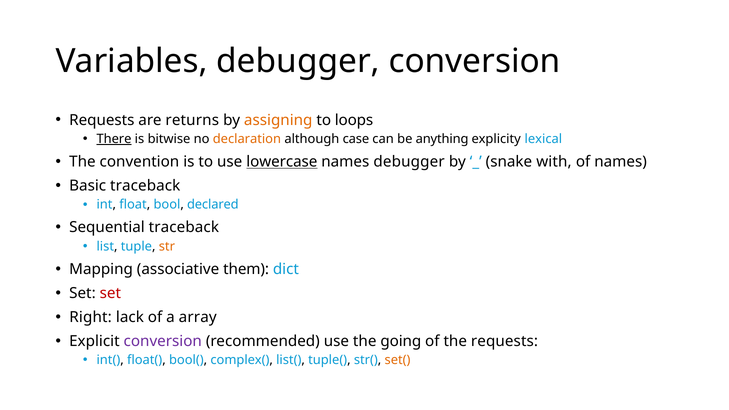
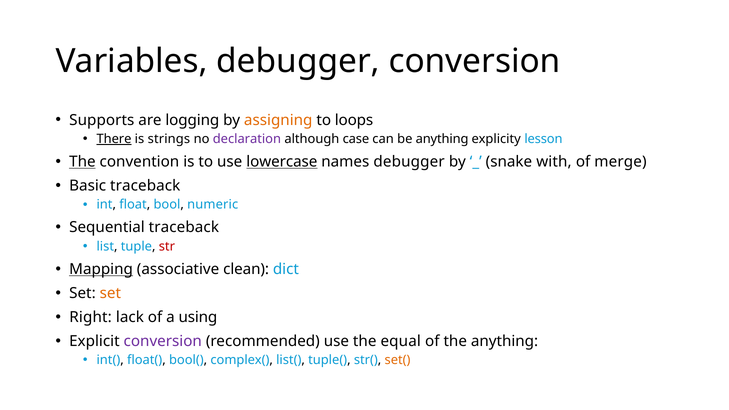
Requests at (102, 120): Requests -> Supports
returns: returns -> logging
bitwise: bitwise -> strings
declaration colour: orange -> purple
lexical: lexical -> lesson
The at (82, 162) underline: none -> present
of names: names -> merge
declared: declared -> numeric
str colour: orange -> red
Mapping underline: none -> present
them: them -> clean
set at (110, 293) colour: red -> orange
array: array -> using
going: going -> equal
the requests: requests -> anything
